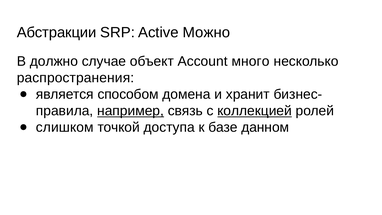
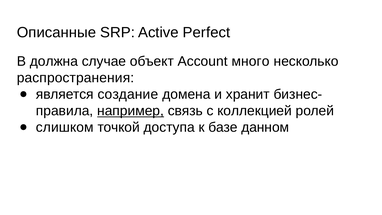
Абстракции: Абстракции -> Описанные
Можно: Можно -> Perfect
должно: должно -> должна
способом: способом -> создание
коллекцией underline: present -> none
